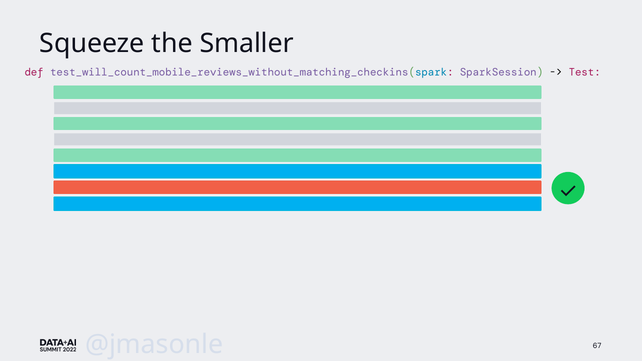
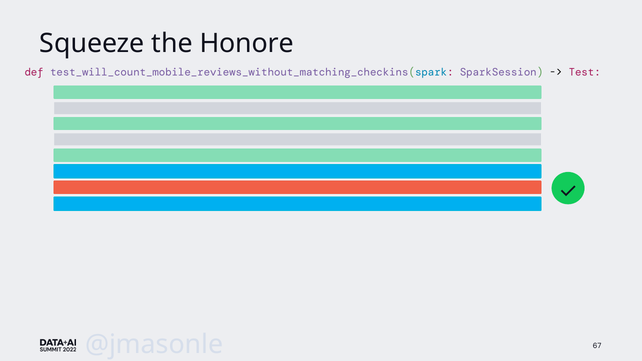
Smaller: Smaller -> Honore
